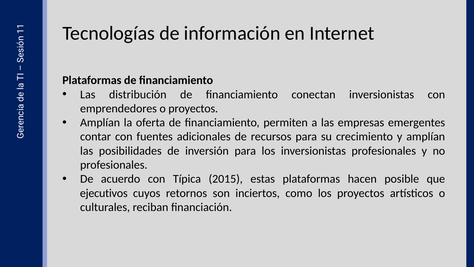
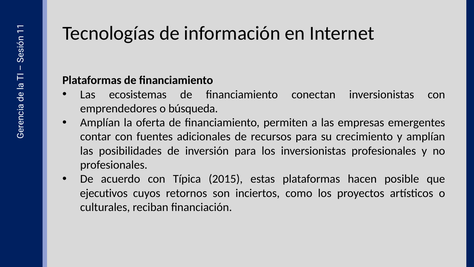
distribución: distribución -> ecosistemas
o proyectos: proyectos -> búsqueda
